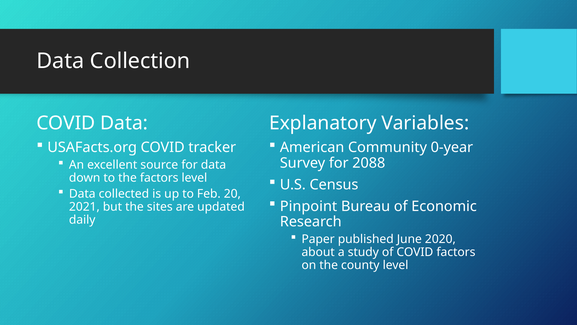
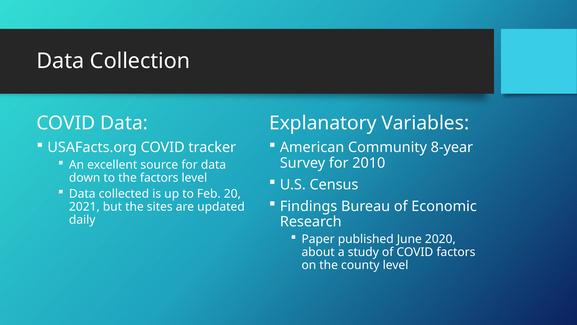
0-year: 0-year -> 8-year
2088: 2088 -> 2010
Pinpoint: Pinpoint -> Findings
